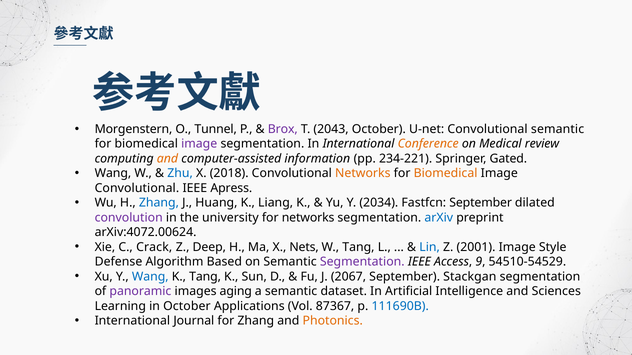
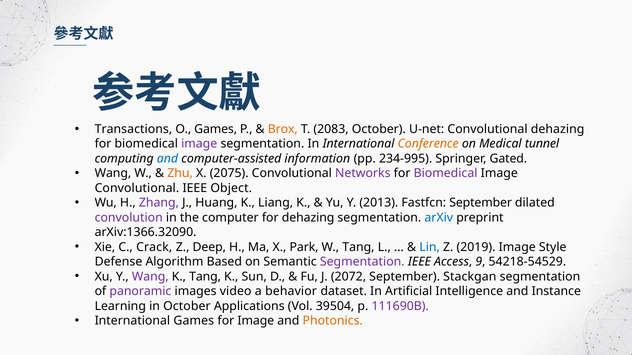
Morgenstern: Morgenstern -> Transactions
O Tunnel: Tunnel -> Games
Brox colour: purple -> orange
2043: 2043 -> 2083
Convolutional semantic: semantic -> dehazing
review: review -> tunnel
and at (167, 159) colour: orange -> blue
234-221: 234-221 -> 234-995
Zhu colour: blue -> orange
2018: 2018 -> 2075
Networks at (363, 174) colour: orange -> purple
Biomedical at (446, 174) colour: orange -> purple
Apress: Apress -> Object
Zhang at (159, 203) colour: blue -> purple
2034: 2034 -> 2013
university: university -> computer
for networks: networks -> dehazing
arXiv:4072.00624: arXiv:4072.00624 -> arXiv:1366.32090
Nets: Nets -> Park
2001: 2001 -> 2019
54510-54529: 54510-54529 -> 54218-54529
Wang at (150, 277) colour: blue -> purple
2067: 2067 -> 2072
aging: aging -> video
a semantic: semantic -> behavior
Sciences: Sciences -> Instance
87367: 87367 -> 39504
111690B colour: blue -> purple
International Journal: Journal -> Games
for Zhang: Zhang -> Image
